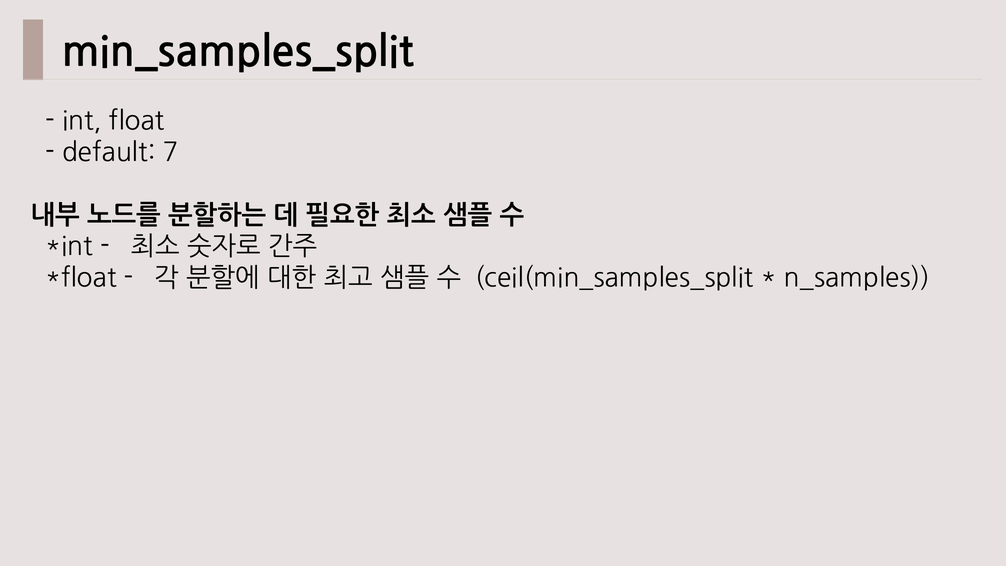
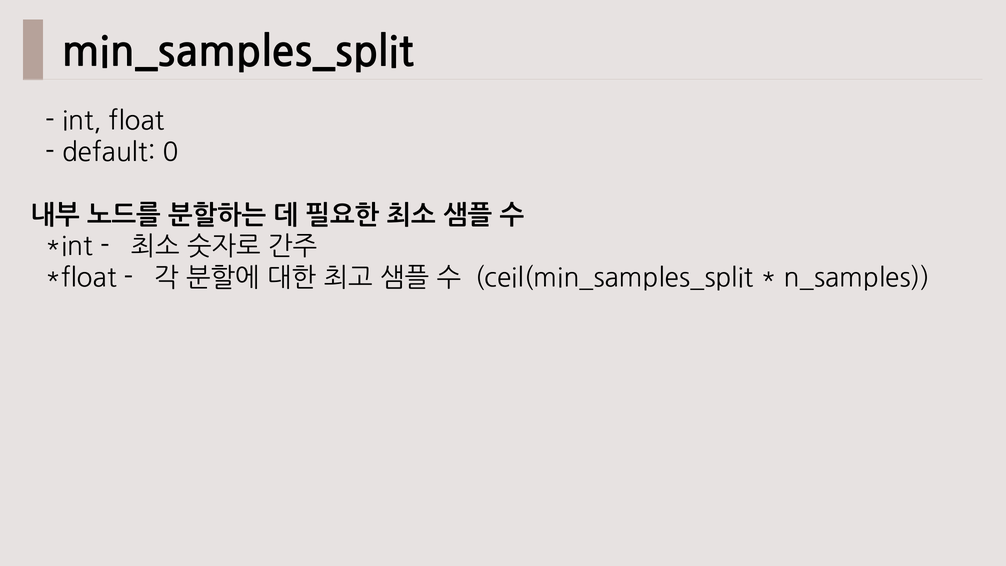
7: 7 -> 0
